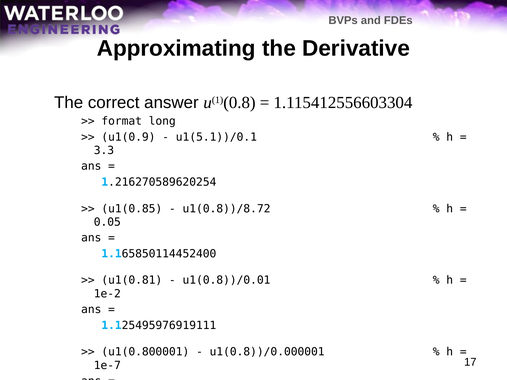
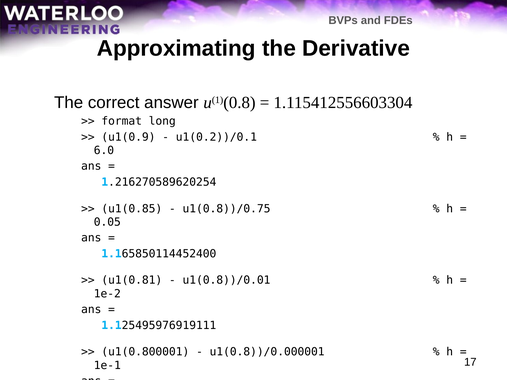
u1(5.1))/0.1: u1(5.1))/0.1 -> u1(0.2))/0.1
3.3: 3.3 -> 6.0
u1(0.8))/8.72: u1(0.8))/8.72 -> u1(0.8))/0.75
1e-7: 1e-7 -> 1e-1
